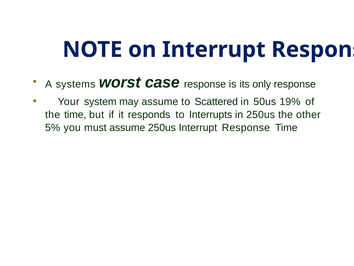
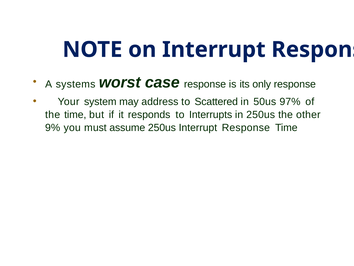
may assume: assume -> address
19%: 19% -> 97%
5%: 5% -> 9%
